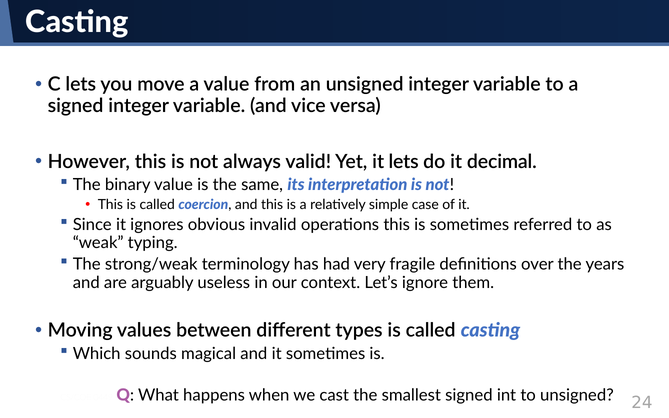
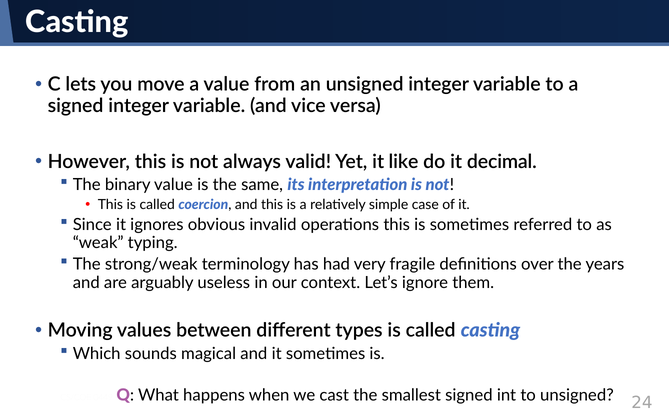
it lets: lets -> like
